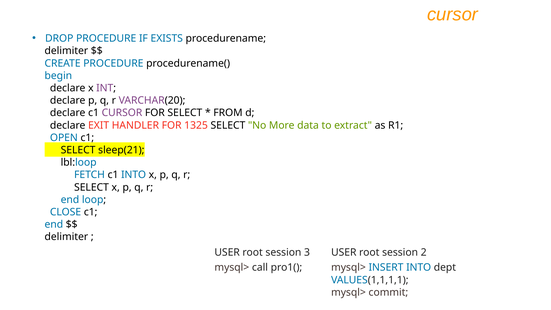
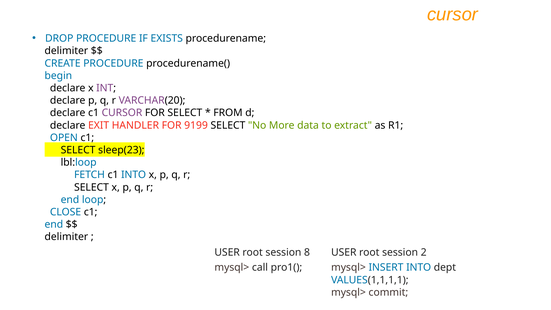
1325: 1325 -> 9199
sleep(21: sleep(21 -> sleep(23
3: 3 -> 8
